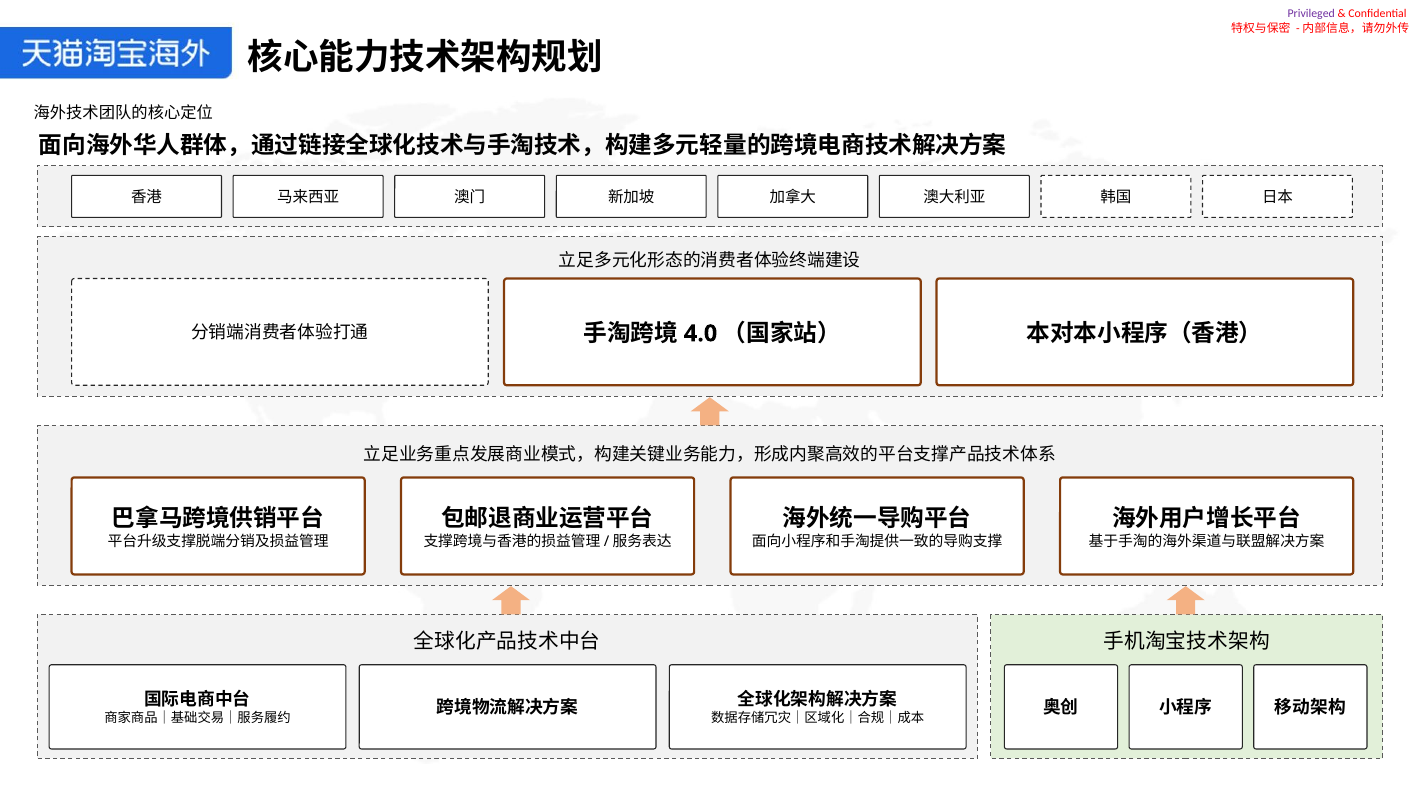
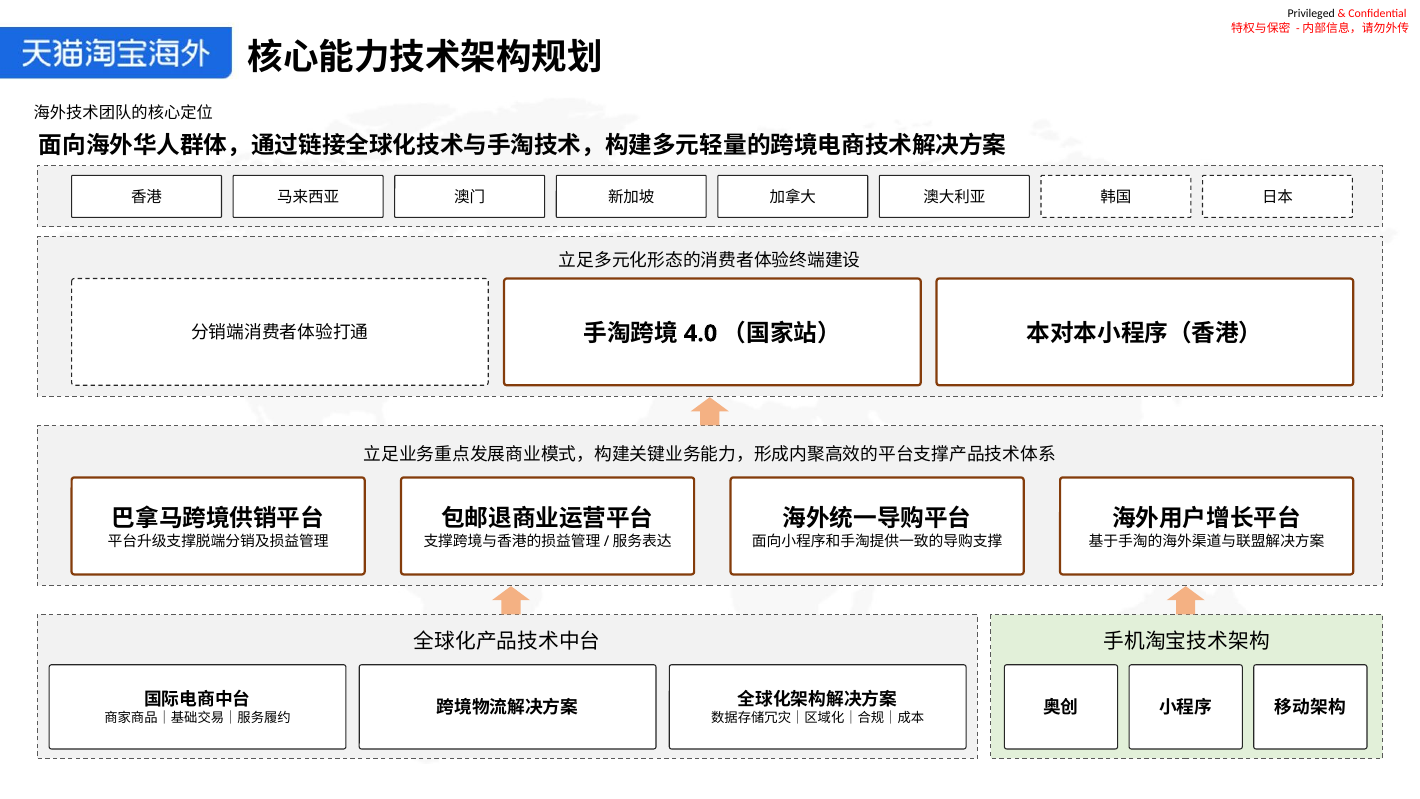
Privileged colour: purple -> black
